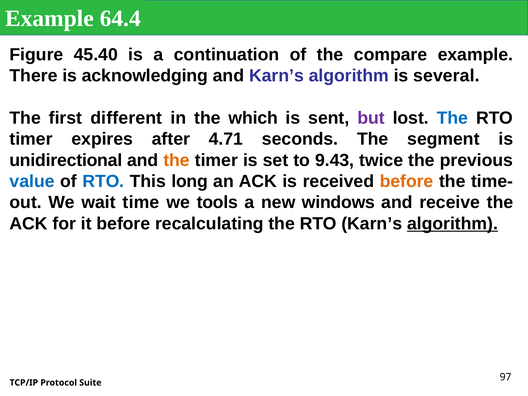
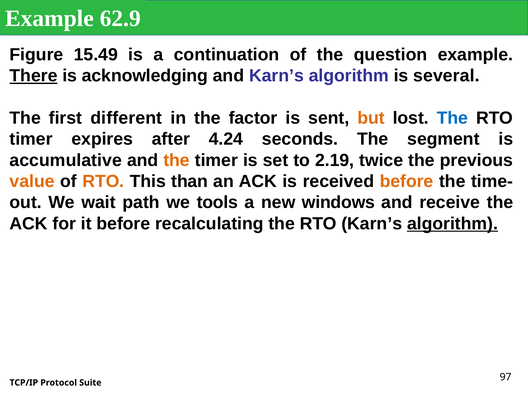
64.4: 64.4 -> 62.9
45.40: 45.40 -> 15.49
compare: compare -> question
There underline: none -> present
which: which -> factor
but colour: purple -> orange
4.71: 4.71 -> 4.24
unidirectional: unidirectional -> accumulative
9.43: 9.43 -> 2.19
value colour: blue -> orange
RTO at (103, 181) colour: blue -> orange
long: long -> than
time: time -> path
